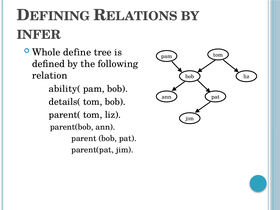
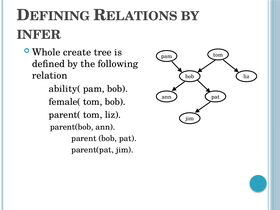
define: define -> create
details(: details( -> female(
